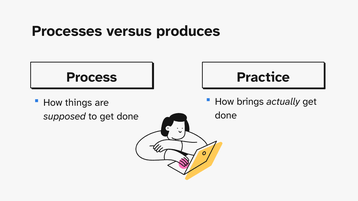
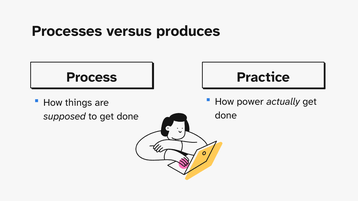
brings: brings -> power
